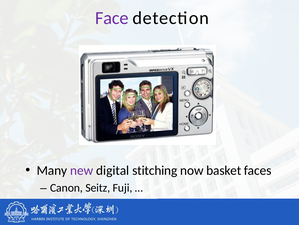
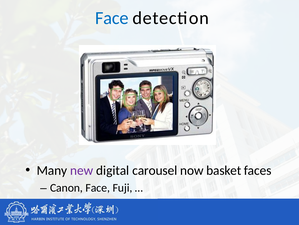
Face at (112, 18) colour: purple -> blue
stitching: stitching -> carousel
Canon Seitz: Seitz -> Face
